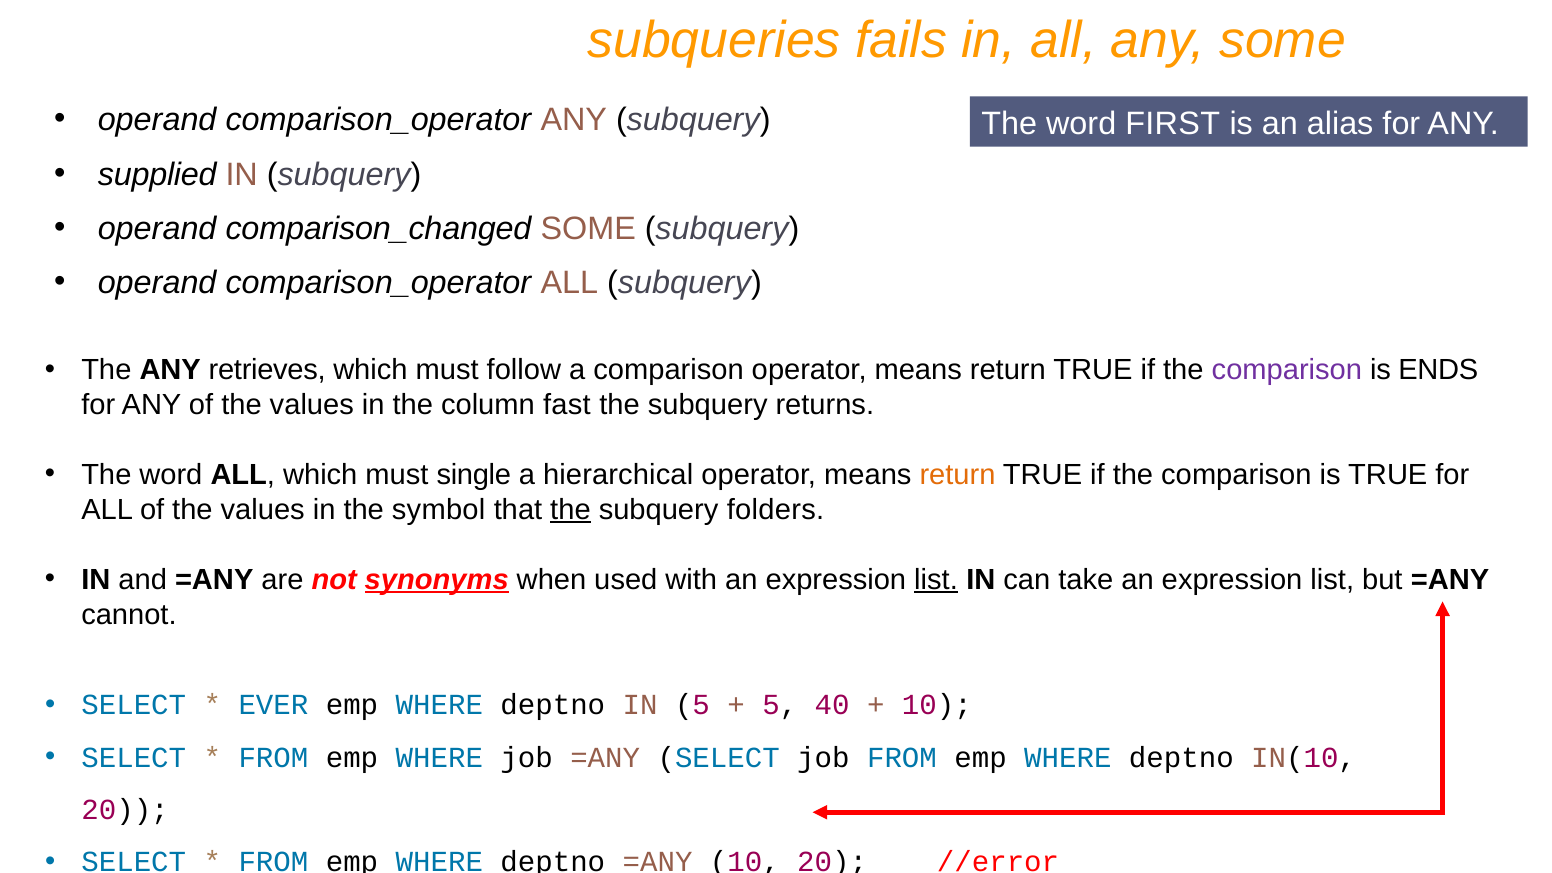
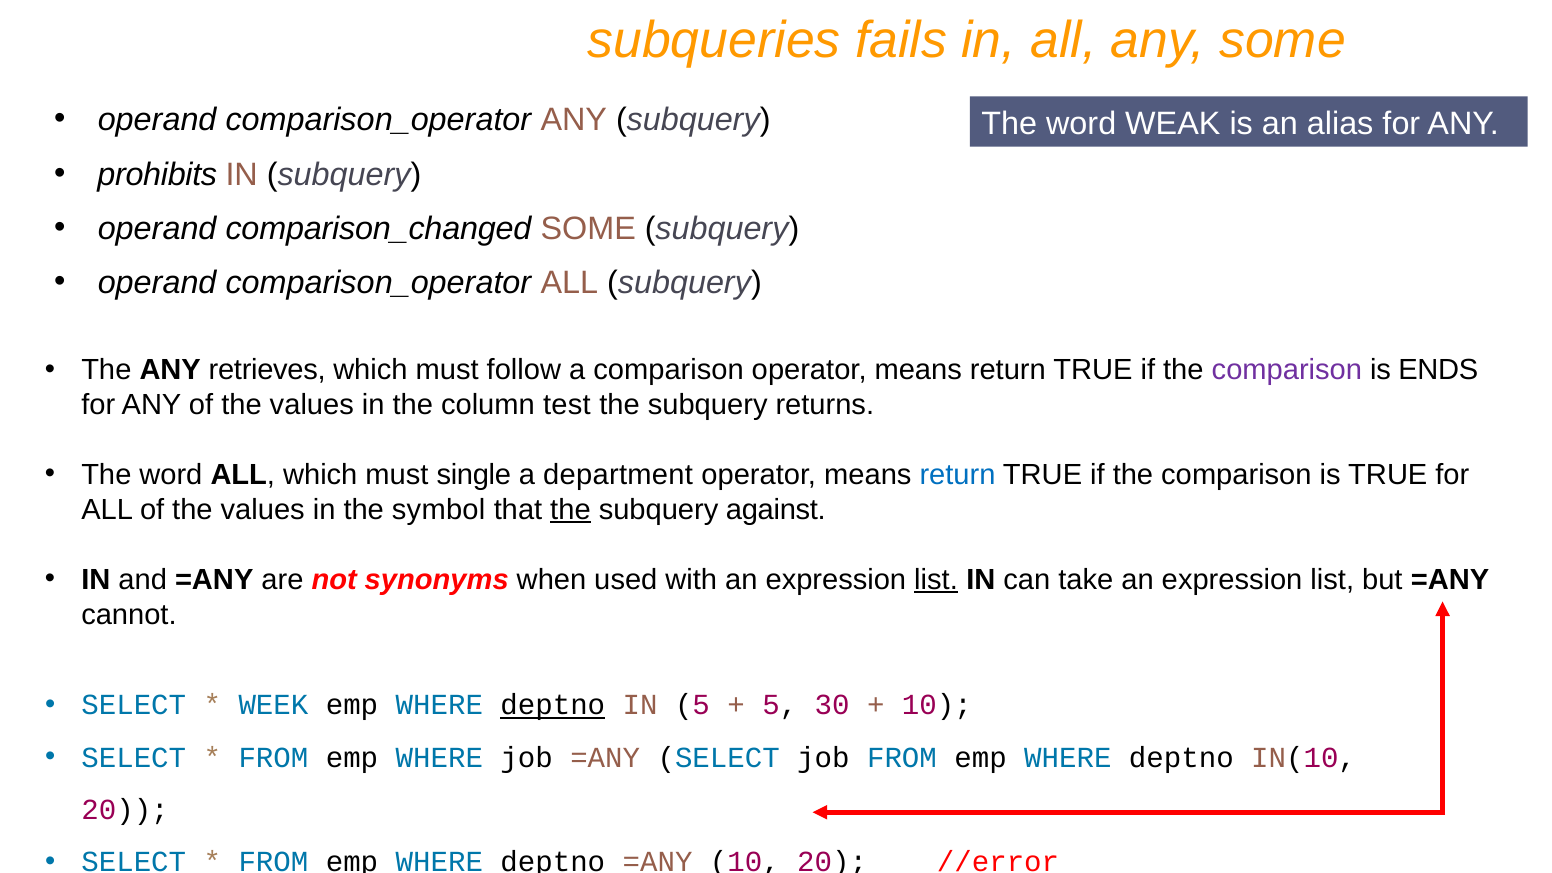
FIRST: FIRST -> WEAK
supplied: supplied -> prohibits
fast: fast -> test
hierarchical: hierarchical -> department
return at (958, 475) colour: orange -> blue
folders: folders -> against
synonyms underline: present -> none
EVER: EVER -> WEEK
deptno at (553, 705) underline: none -> present
40: 40 -> 30
